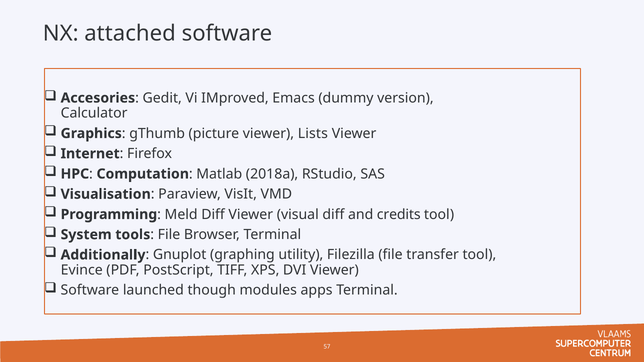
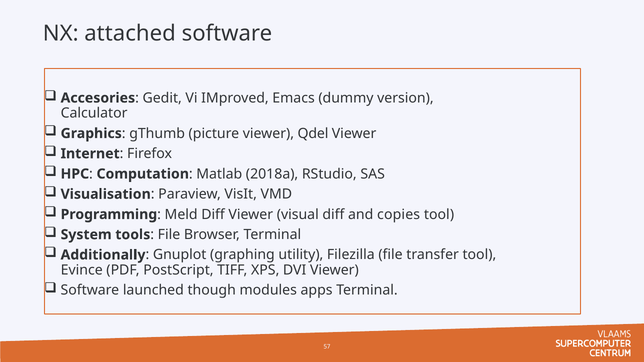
Lists: Lists -> Qdel
credits: credits -> copies
